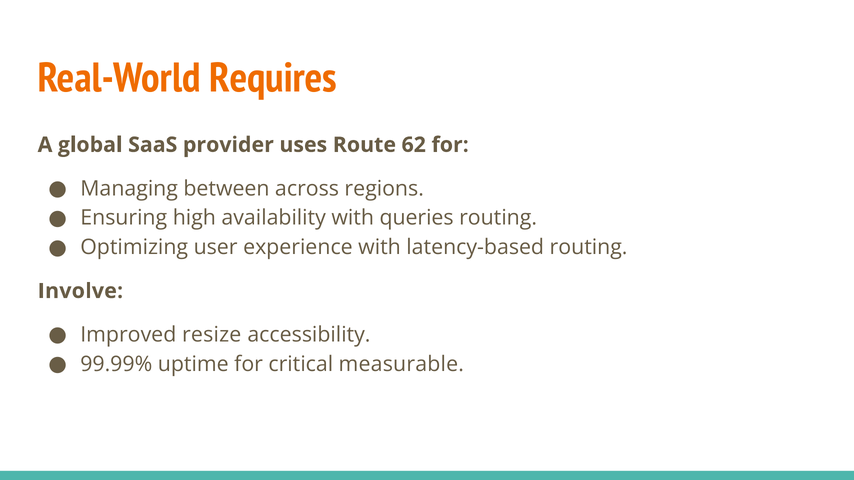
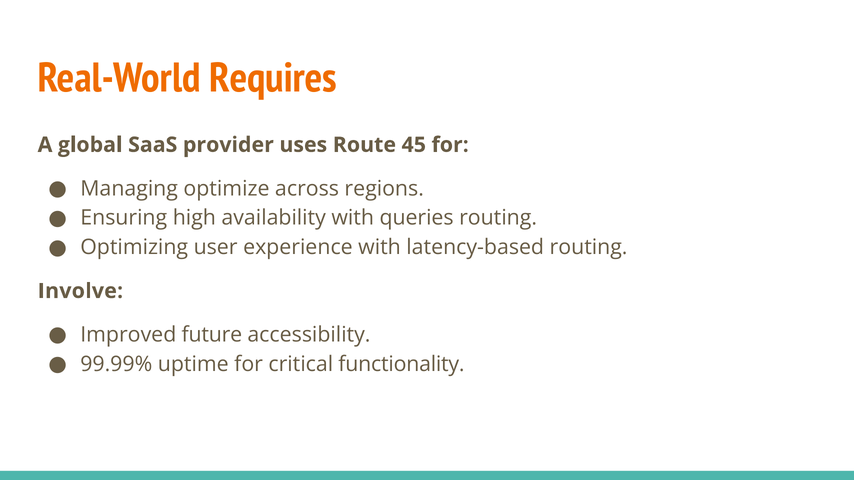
62: 62 -> 45
between: between -> optimize
resize: resize -> future
measurable: measurable -> functionality
